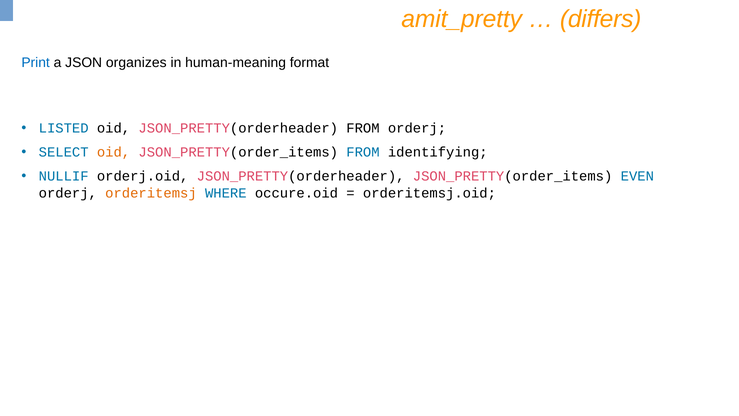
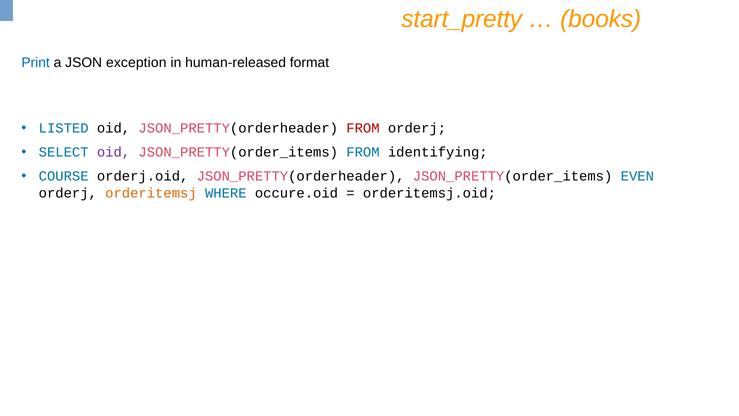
amit_pretty: amit_pretty -> start_pretty
differs: differs -> books
organizes: organizes -> exception
human-meaning: human-meaning -> human-released
FROM at (363, 128) colour: black -> red
oid at (114, 152) colour: orange -> purple
NULLIF: NULLIF -> COURSE
